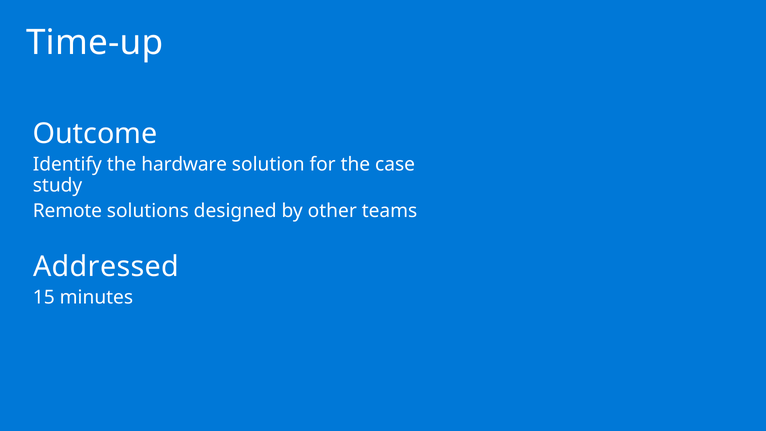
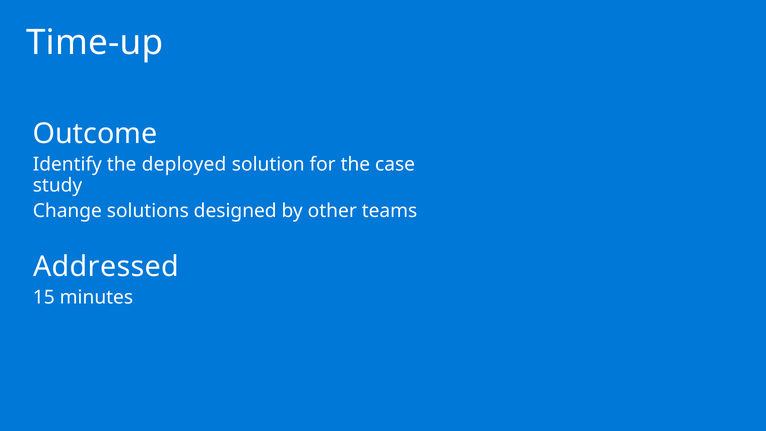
hardware: hardware -> deployed
Remote: Remote -> Change
